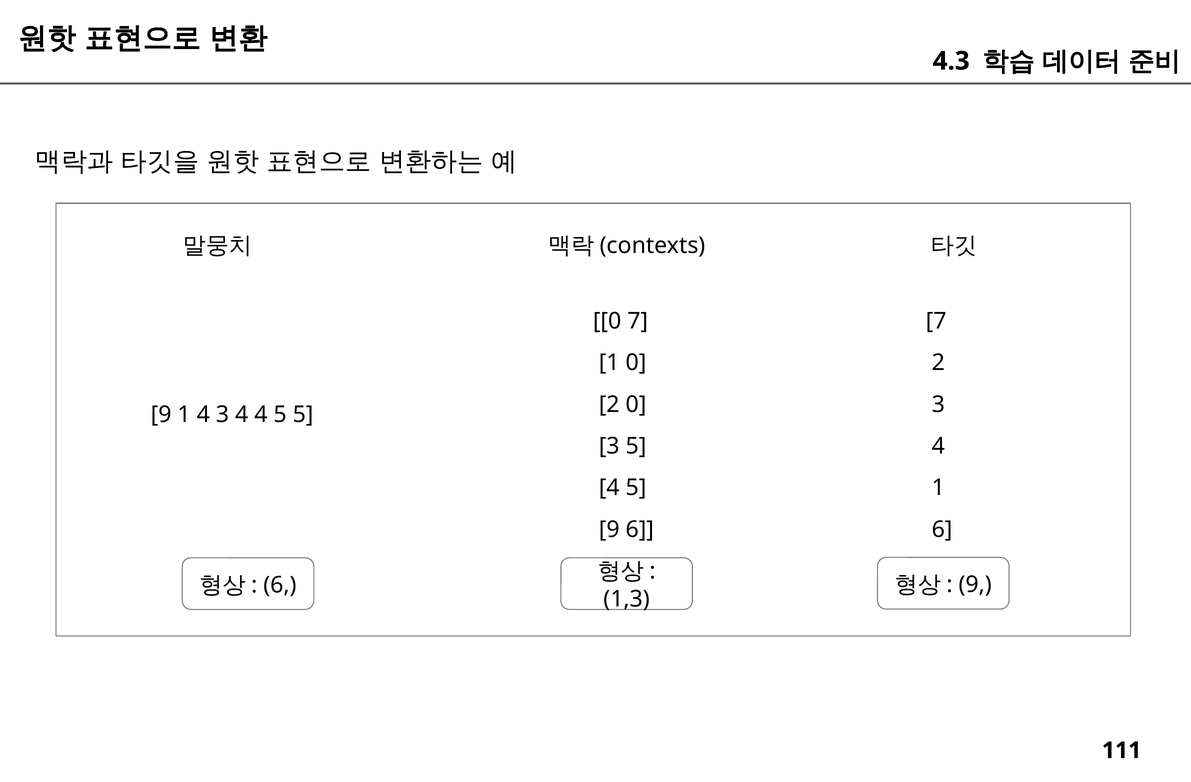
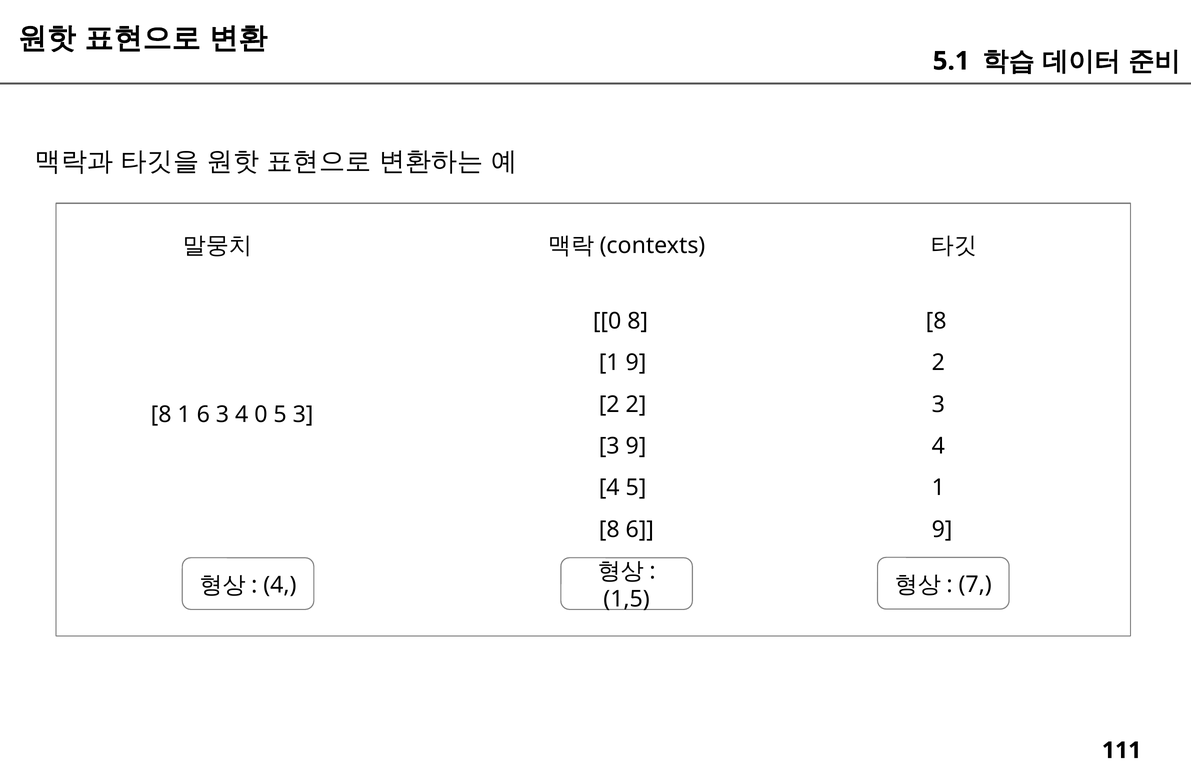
4.3: 4.3 -> 5.1
0 7: 7 -> 8
7 at (936, 321): 7 -> 8
0 at (636, 363): 0 -> 9
2 0: 0 -> 2
9 at (161, 415): 9 -> 8
1 4: 4 -> 6
4 4: 4 -> 0
5 5: 5 -> 3
3 5: 5 -> 9
9 at (609, 530): 9 -> 8
6 at (942, 530): 6 -> 9
9 at (975, 585): 9 -> 7
6 at (280, 585): 6 -> 4
1,3: 1,3 -> 1,5
